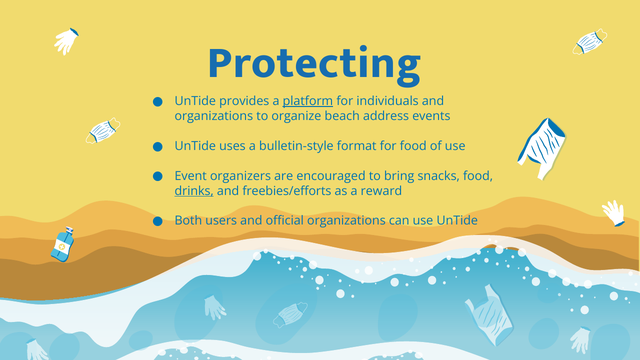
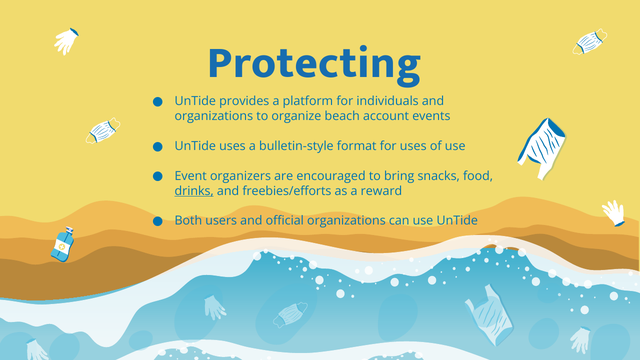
platform underline: present -> none
address: address -> account
for food: food -> uses
